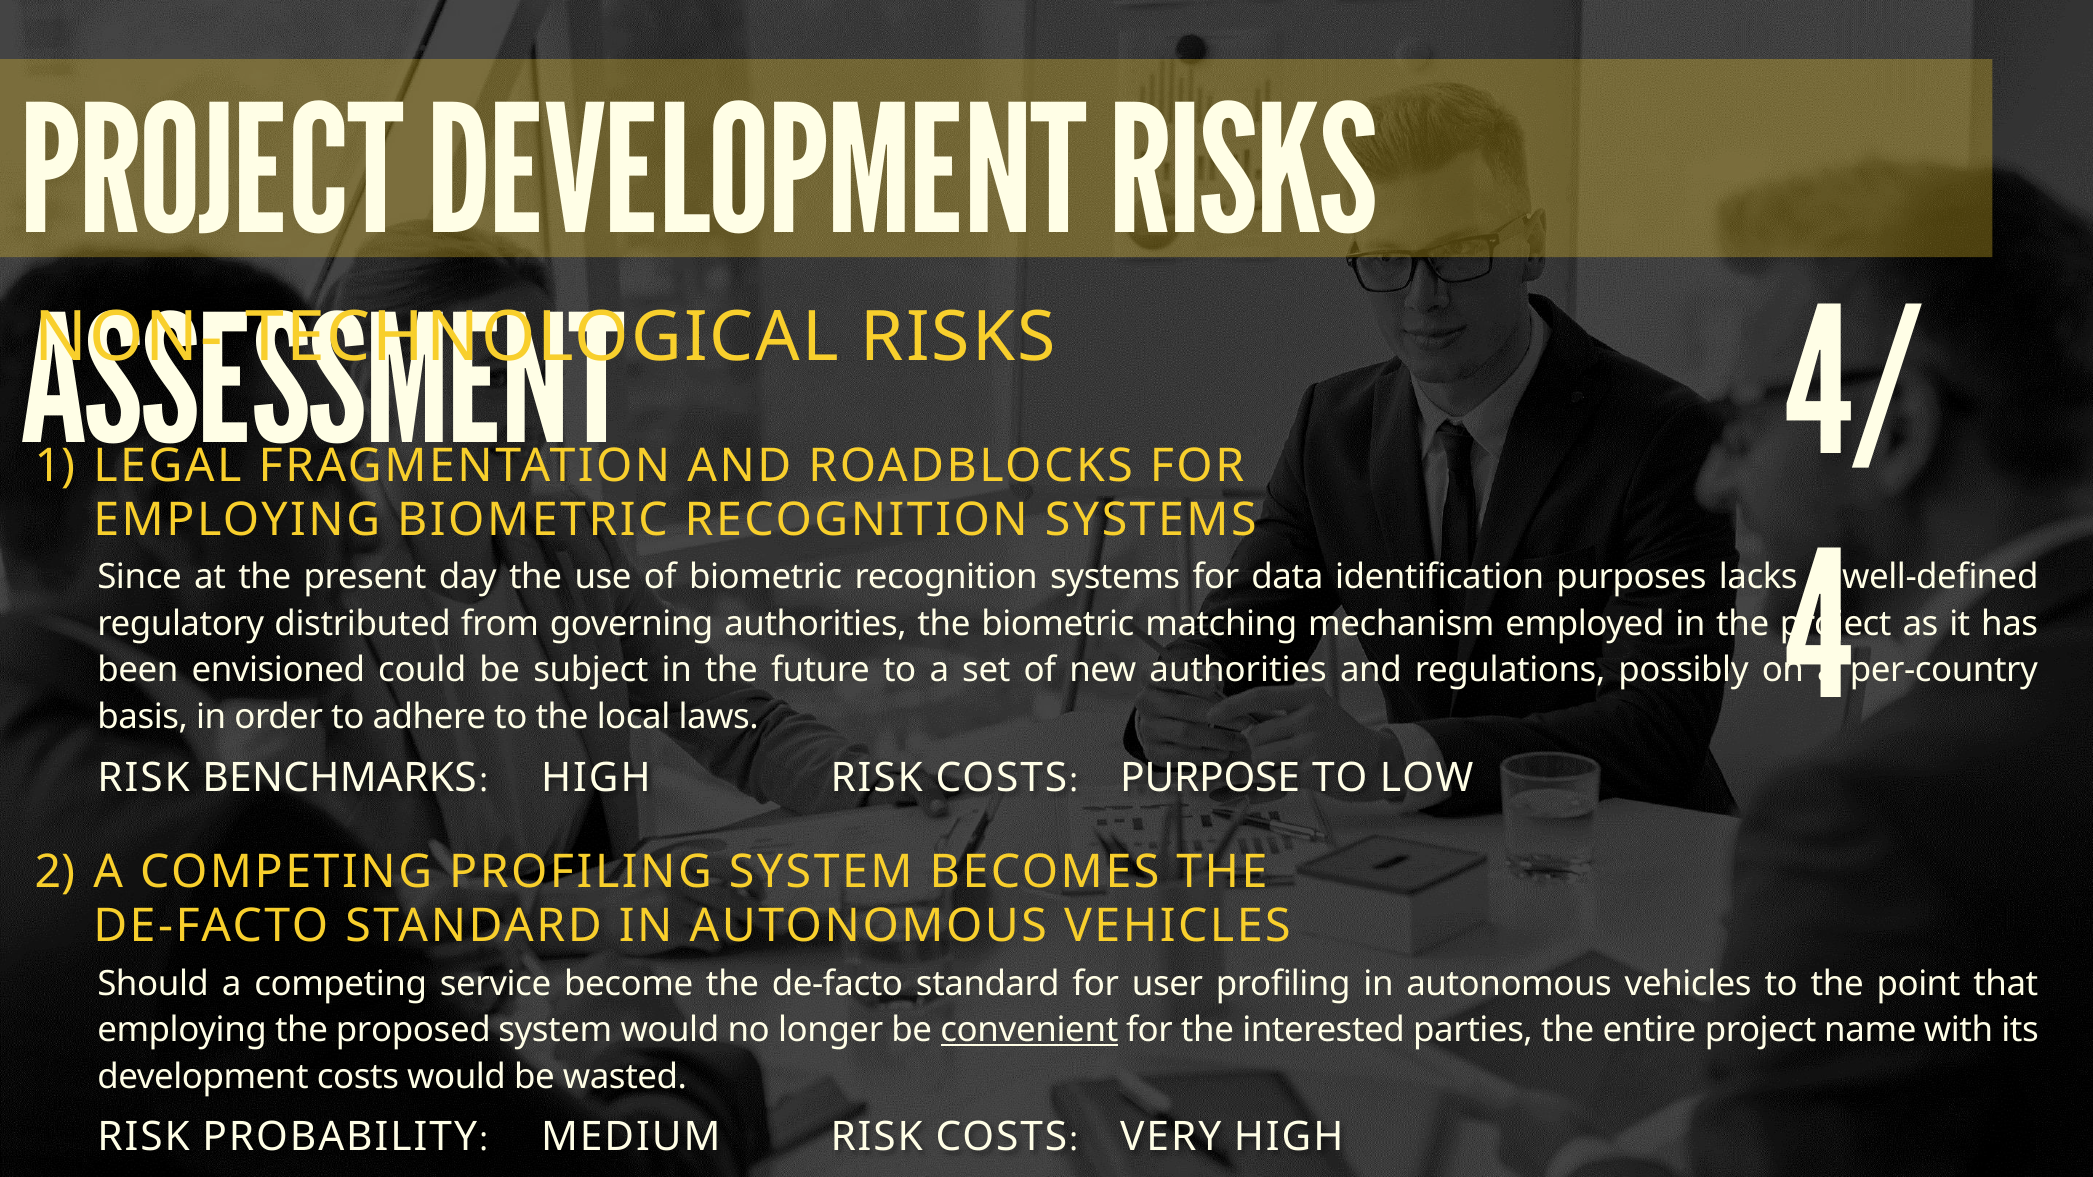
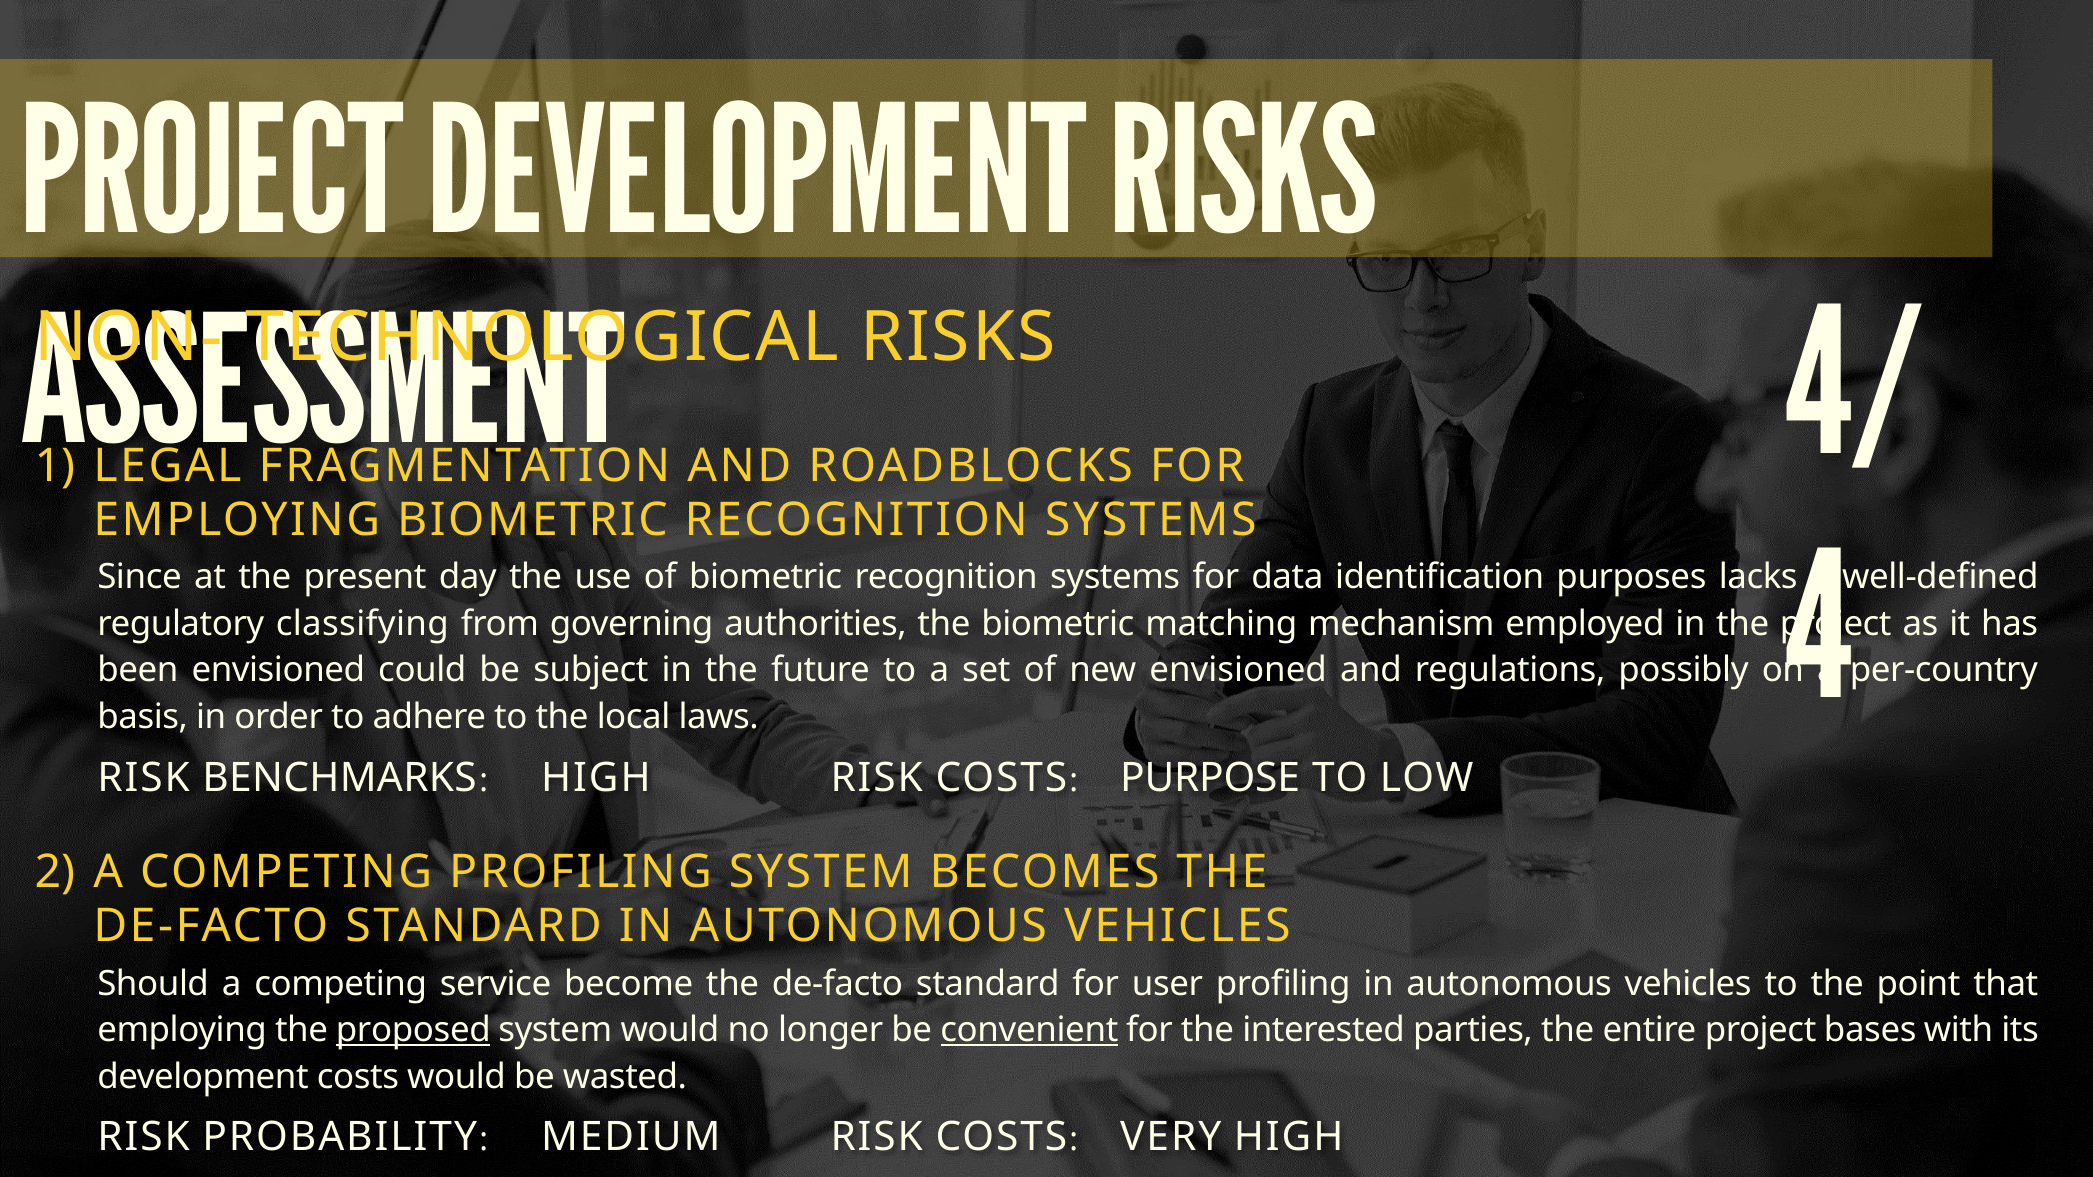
distributed: distributed -> classifying
new authorities: authorities -> envisioned
proposed underline: none -> present
name: name -> bases
